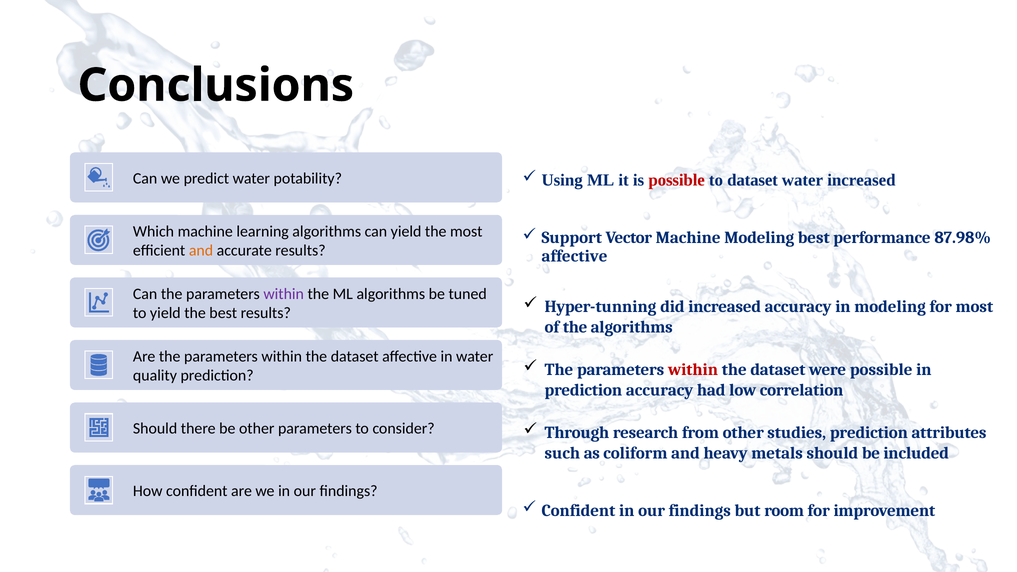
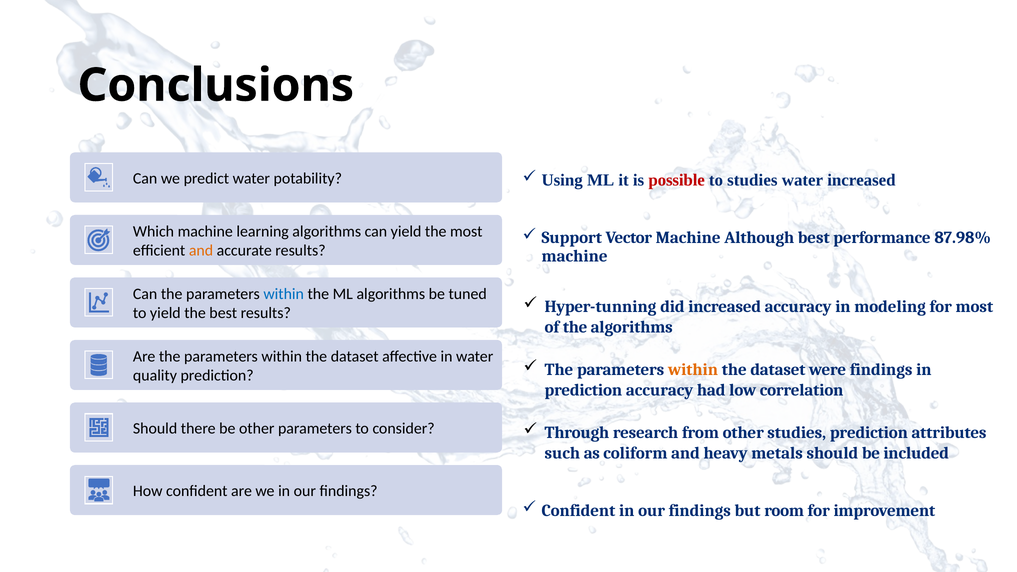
to dataset: dataset -> studies
Machine Modeling: Modeling -> Although
affective at (575, 256): affective -> machine
within at (284, 294) colour: purple -> blue
within at (693, 370) colour: red -> orange
were possible: possible -> findings
